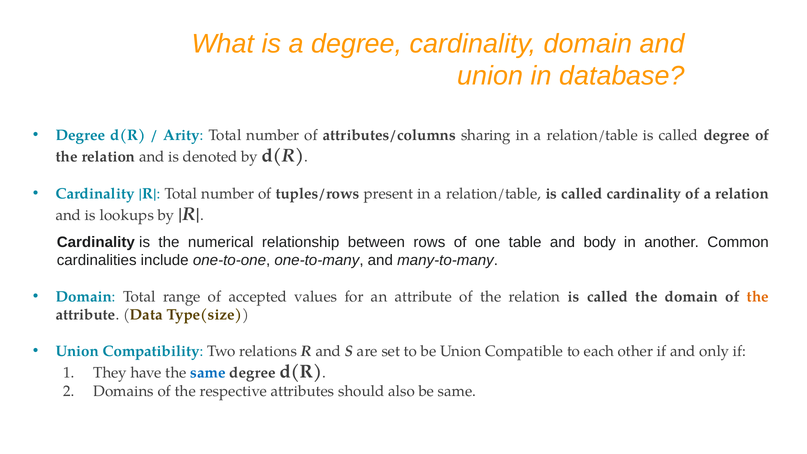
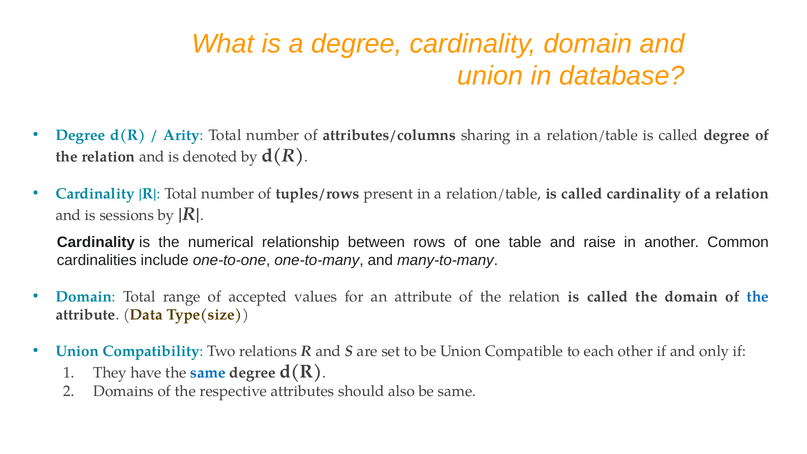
lookups: lookups -> sessions
body: body -> raise
the at (758, 297) colour: orange -> blue
